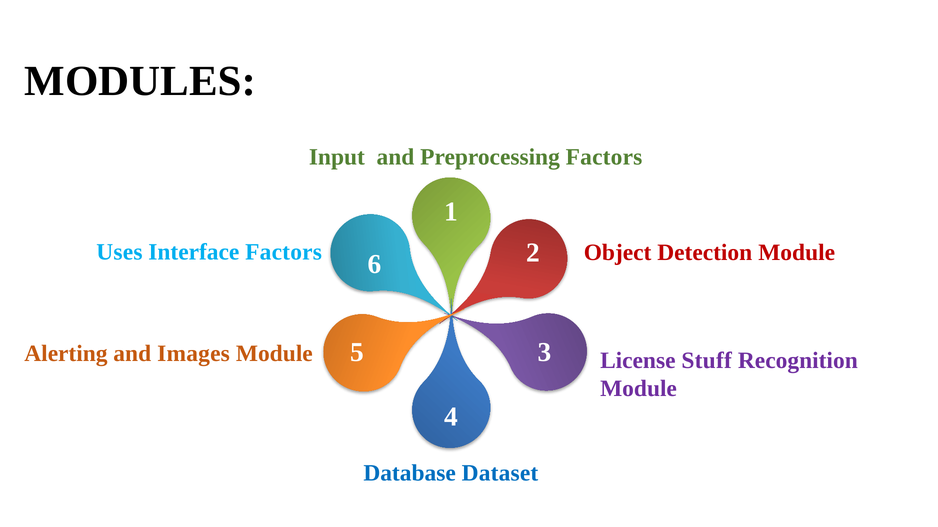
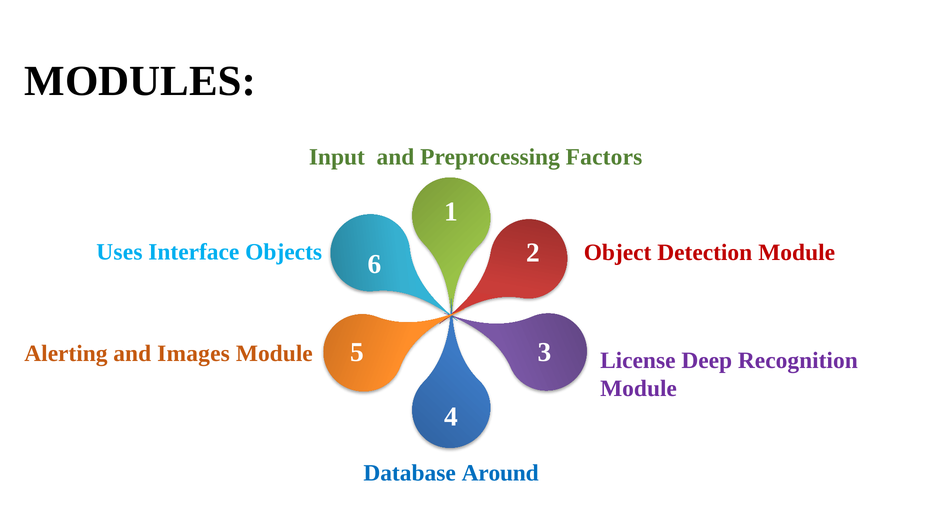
Interface Factors: Factors -> Objects
Stuff: Stuff -> Deep
Dataset: Dataset -> Around
